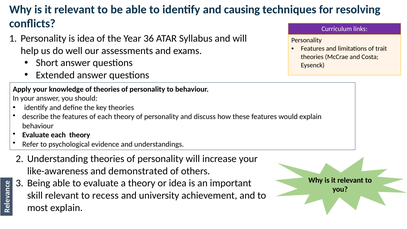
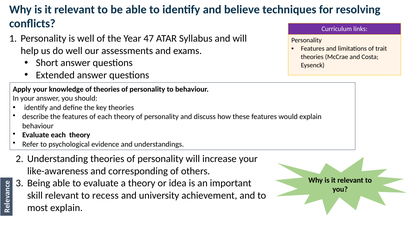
causing: causing -> believe
is idea: idea -> well
36: 36 -> 47
demonstrated: demonstrated -> corresponding
